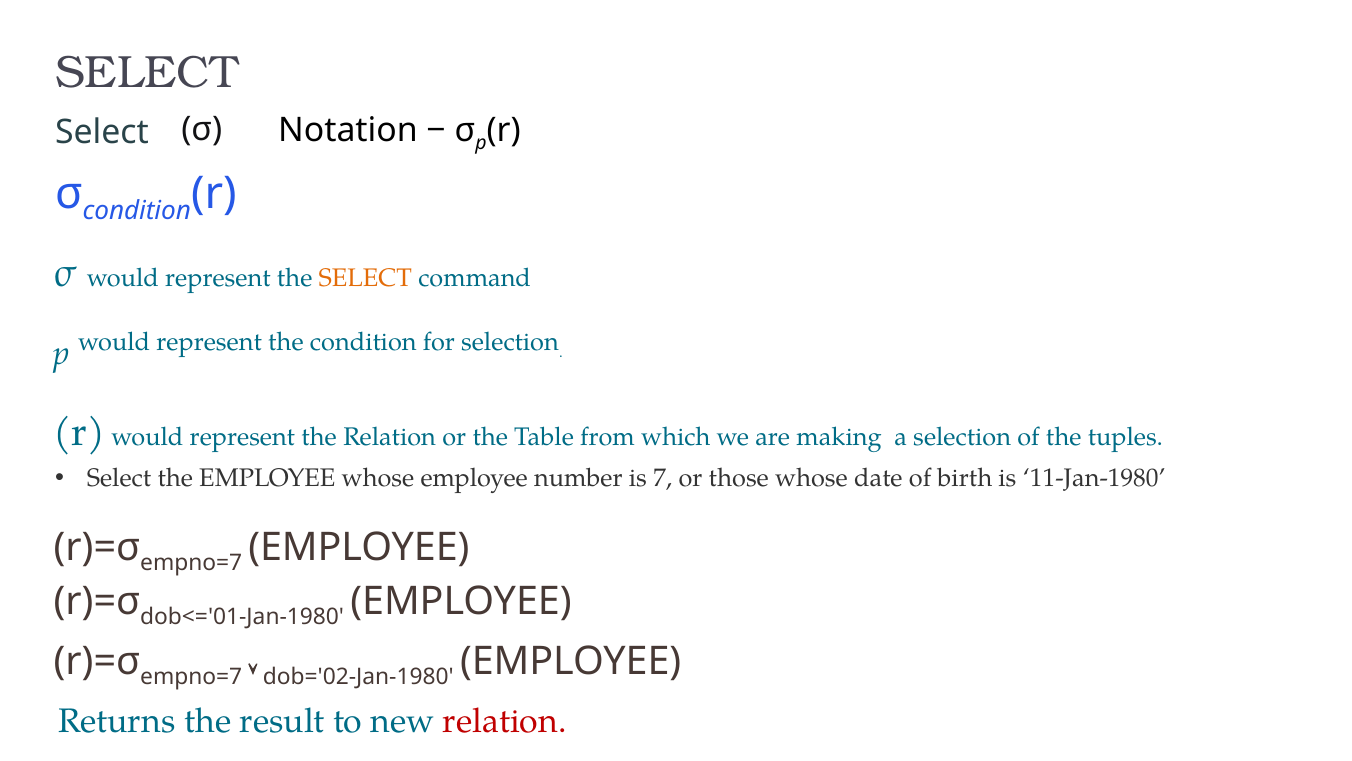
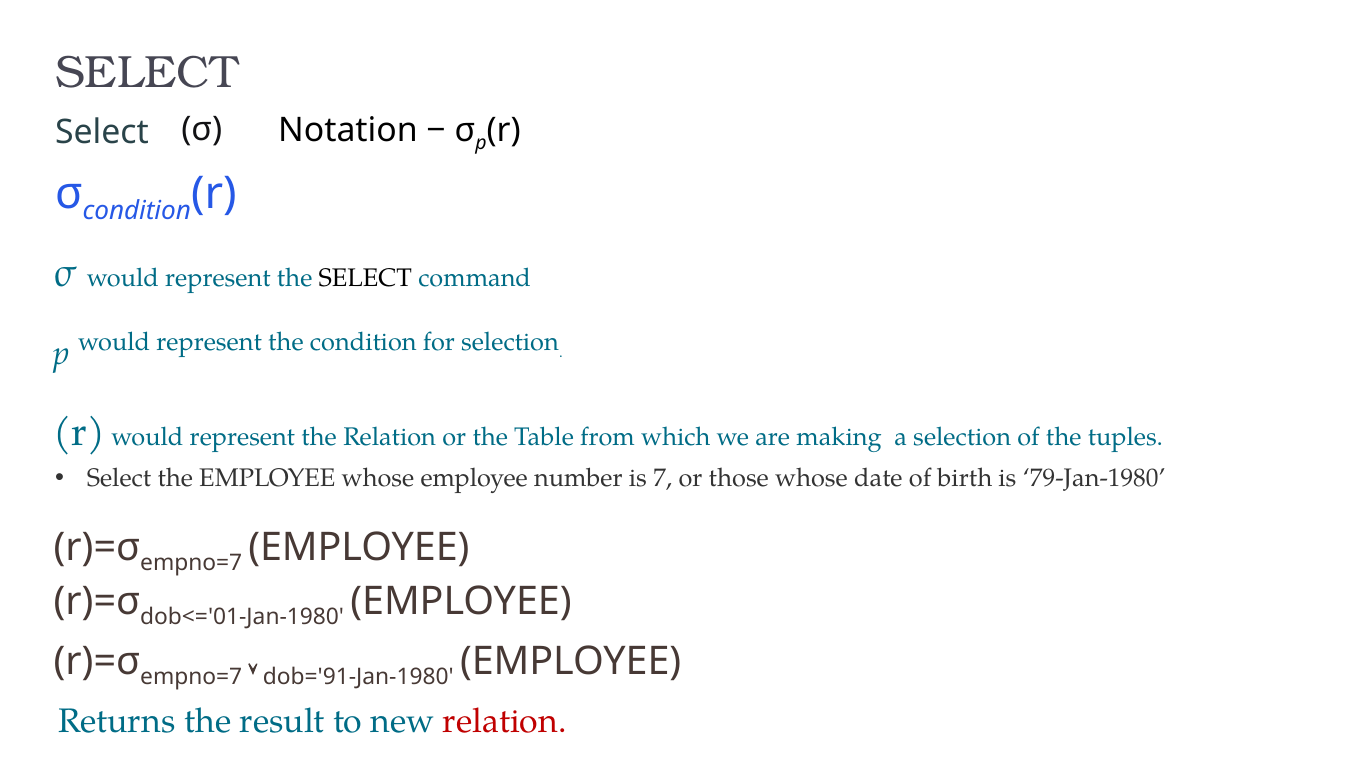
SELECT at (365, 278) colour: orange -> black
11-Jan-1980: 11-Jan-1980 -> 79-Jan-1980
dob='02-Jan-1980: dob='02-Jan-1980 -> dob='91-Jan-1980
